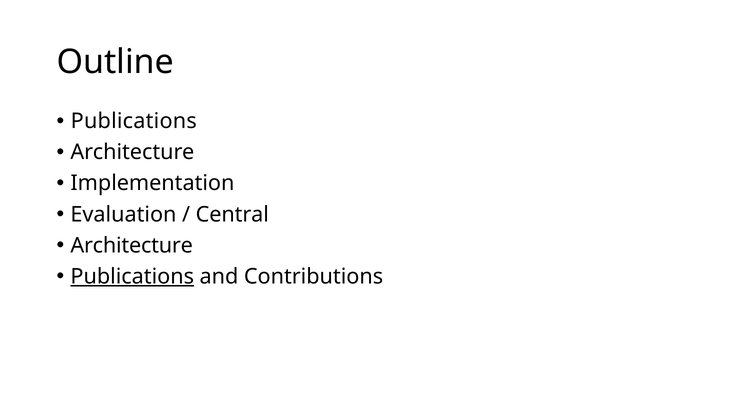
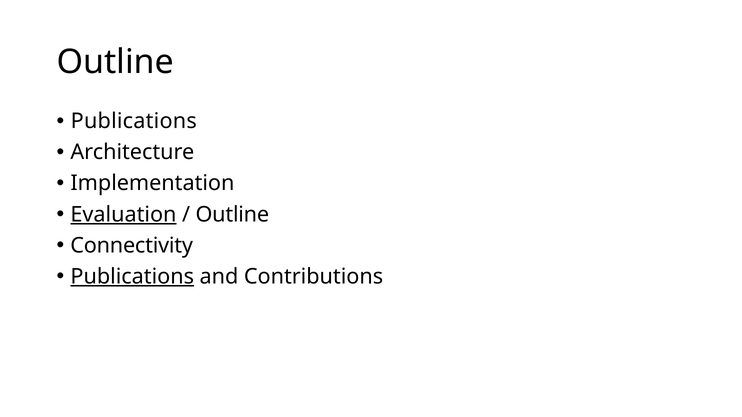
Evaluation underline: none -> present
Central at (232, 215): Central -> Outline
Architecture at (132, 246): Architecture -> Connectivity
